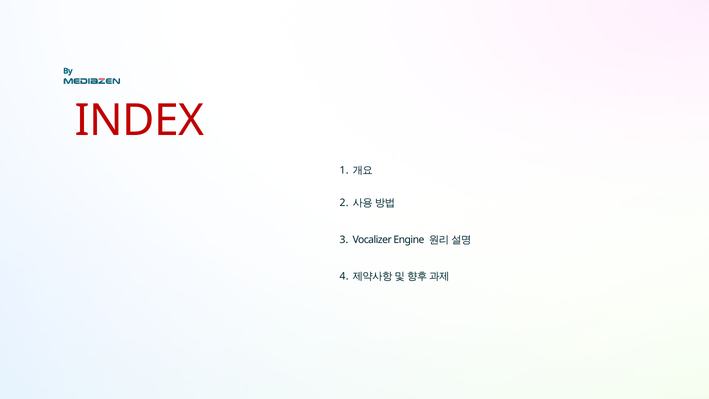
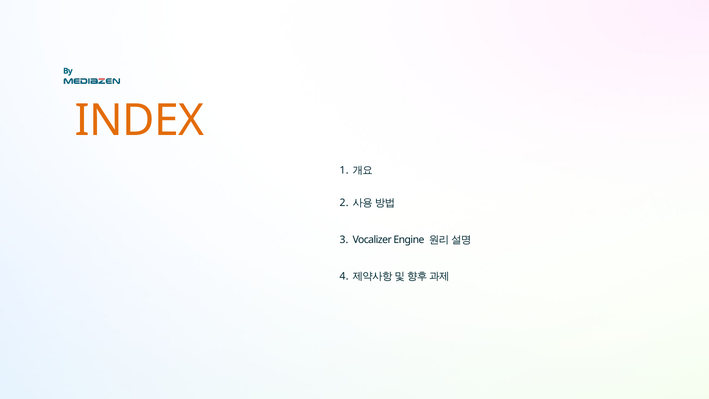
INDEX colour: red -> orange
